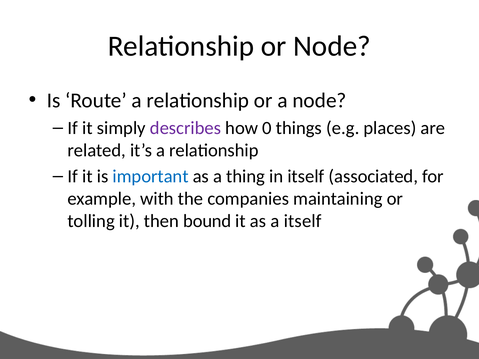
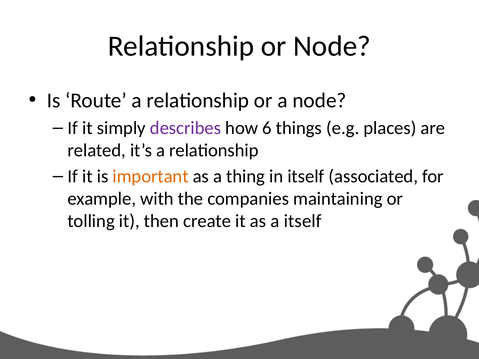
0: 0 -> 6
important colour: blue -> orange
bound: bound -> create
